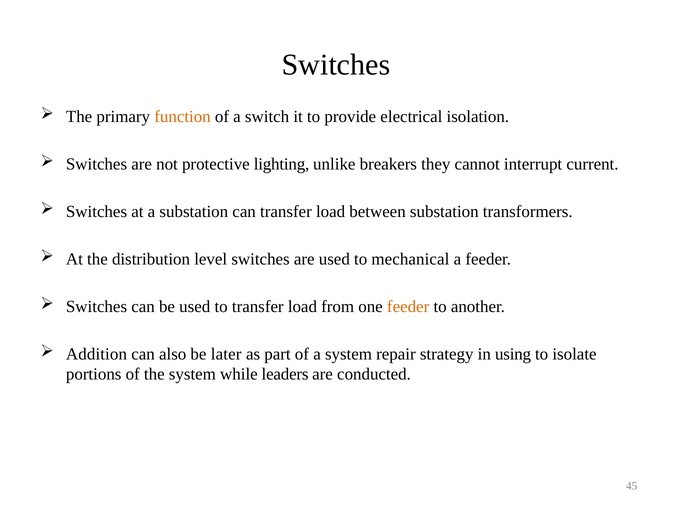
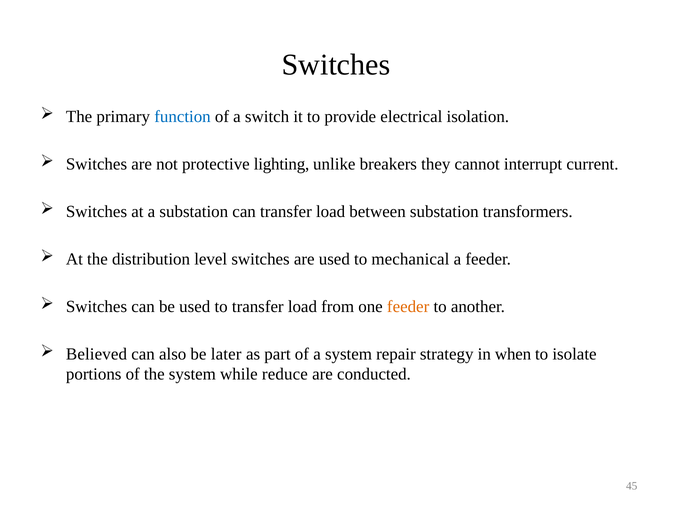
function colour: orange -> blue
Addition: Addition -> Believed
using: using -> when
leaders: leaders -> reduce
